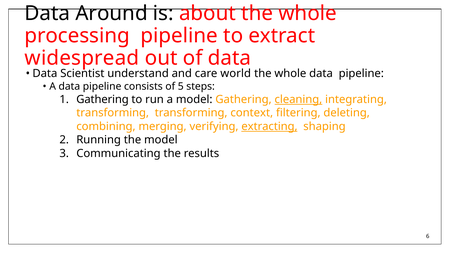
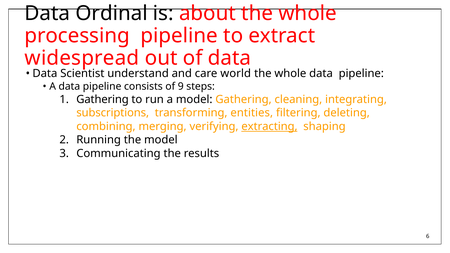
Around: Around -> Ordinal
5: 5 -> 9
cleaning underline: present -> none
transforming at (113, 113): transforming -> subscriptions
context: context -> entities
